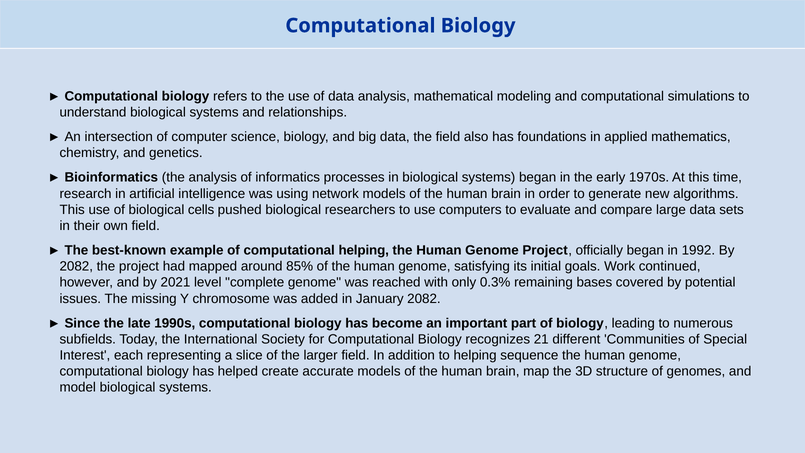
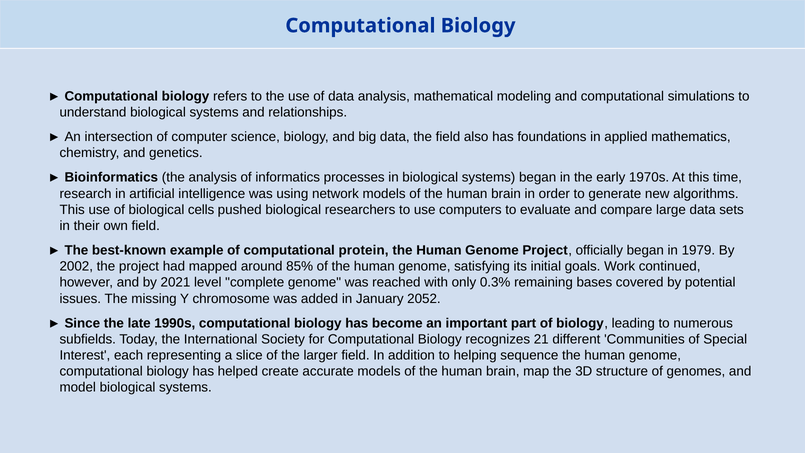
computational helping: helping -> protein
1992: 1992 -> 1979
2082 at (76, 266): 2082 -> 2002
January 2082: 2082 -> 2052
